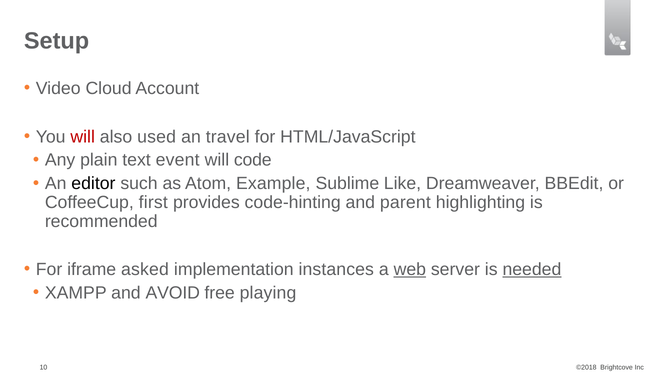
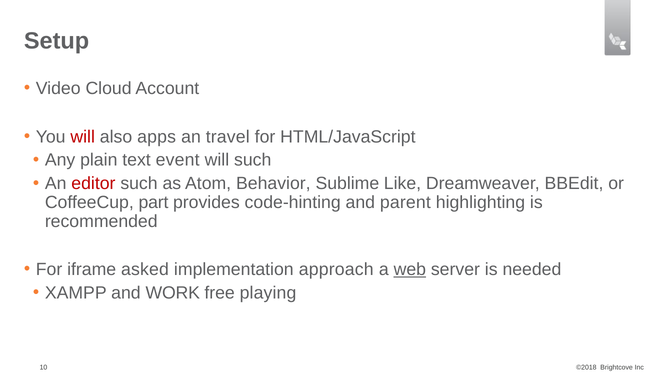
used: used -> apps
will code: code -> such
editor colour: black -> red
Example: Example -> Behavior
first: first -> part
instances: instances -> approach
needed underline: present -> none
AVOID: AVOID -> WORK
